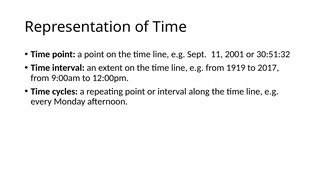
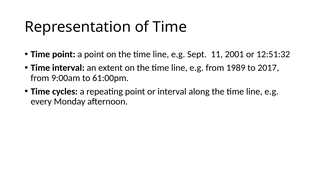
30:51:32: 30:51:32 -> 12:51:32
1919: 1919 -> 1989
12:00pm: 12:00pm -> 61:00pm
